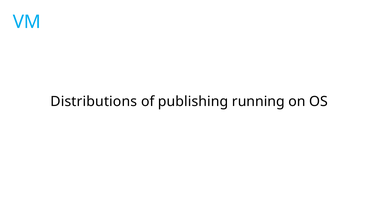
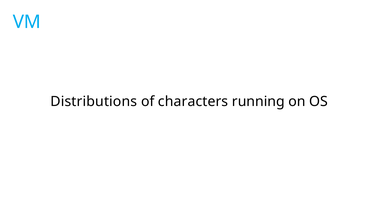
publishing: publishing -> characters
